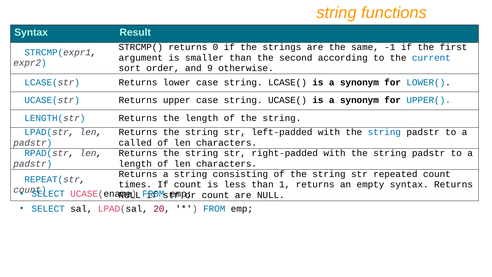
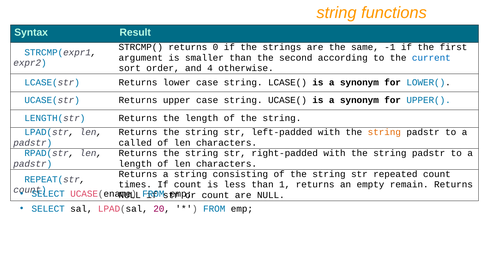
9: 9 -> 4
string at (384, 132) colour: blue -> orange
empty syntax: syntax -> remain
